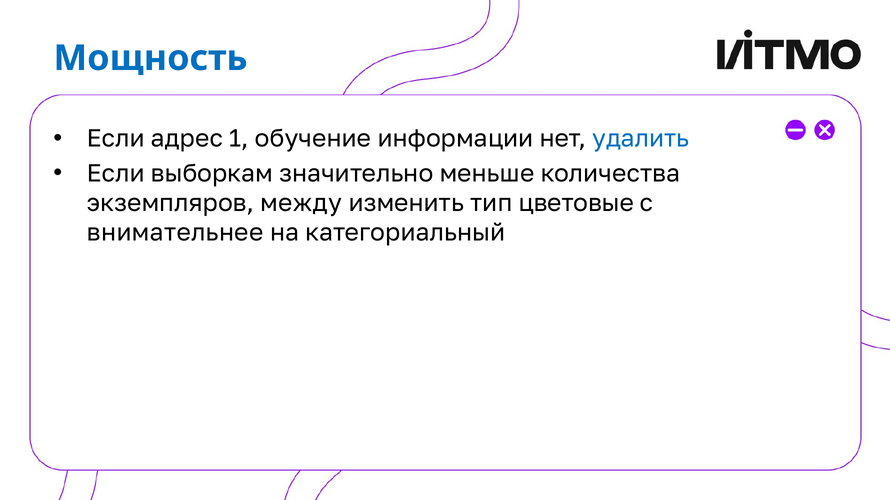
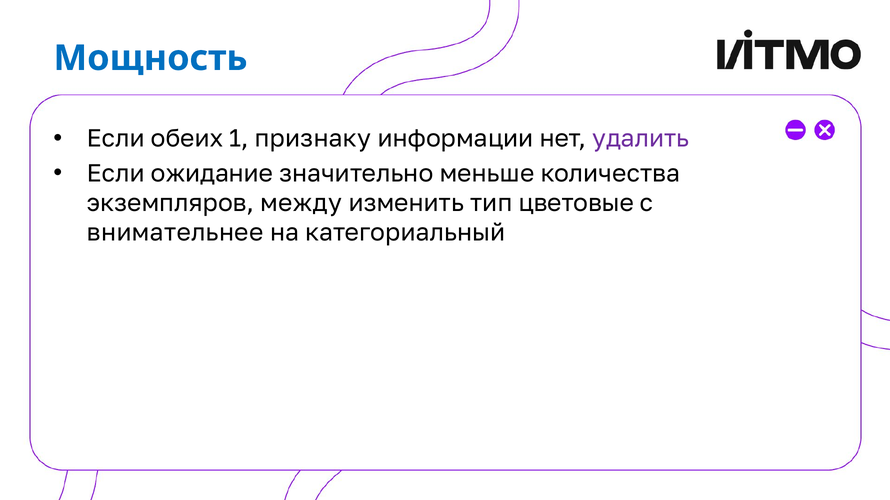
адрес: адрес -> обеих
обучение: обучение -> признаку
удалить colour: blue -> purple
выборкам: выборкам -> ожидание
